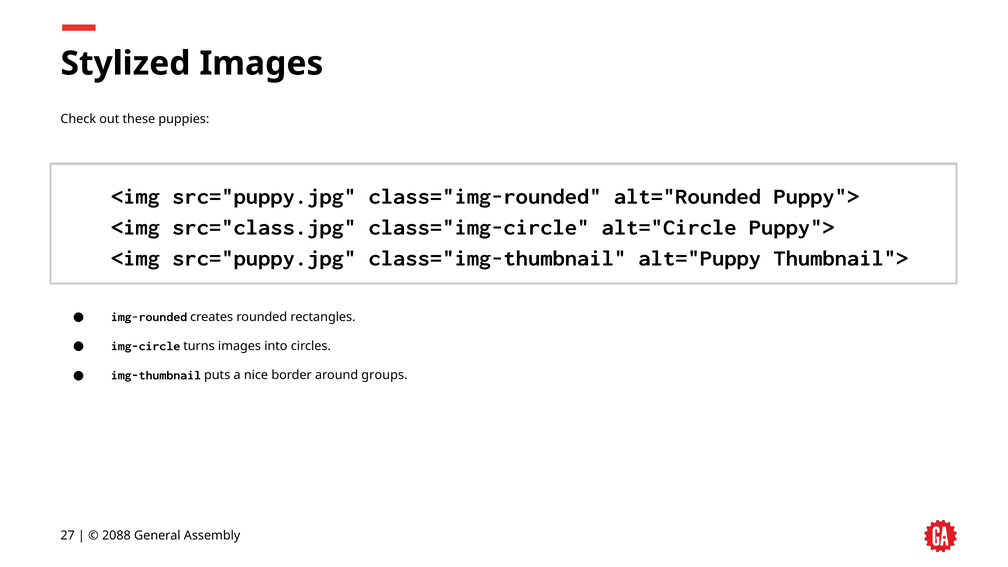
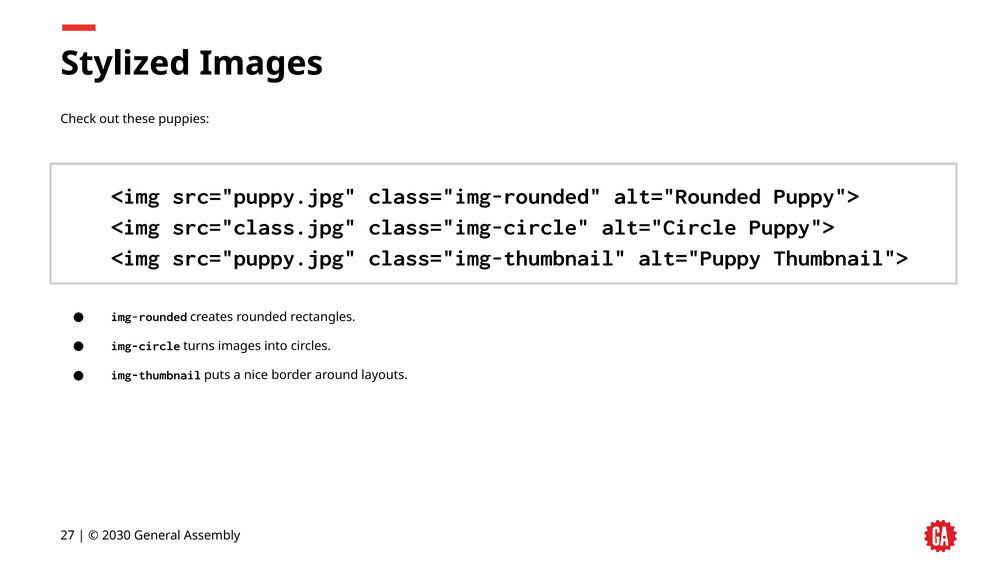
groups: groups -> layouts
2088: 2088 -> 2030
